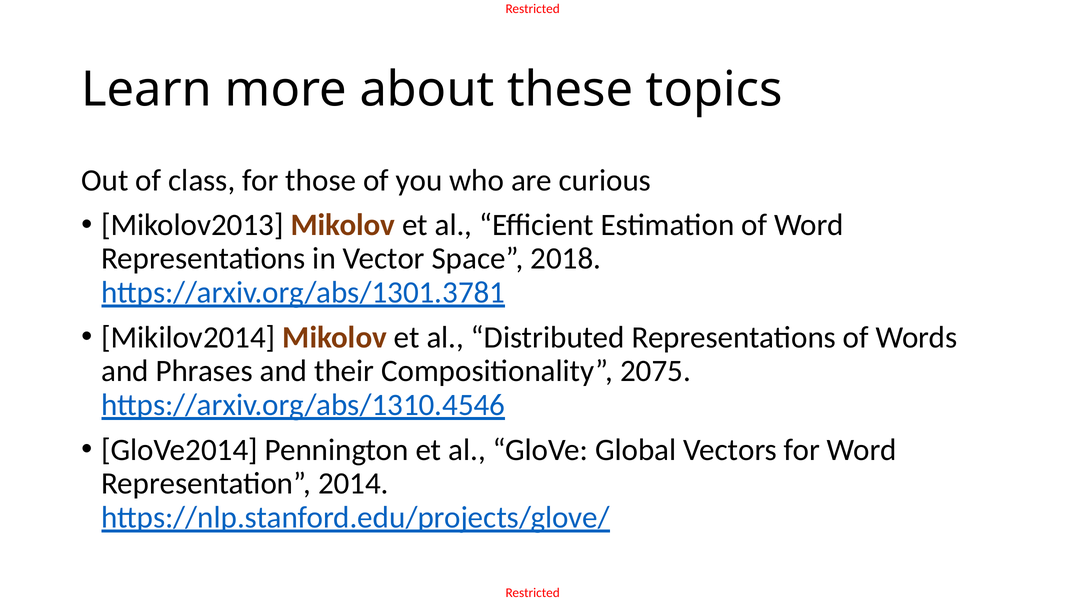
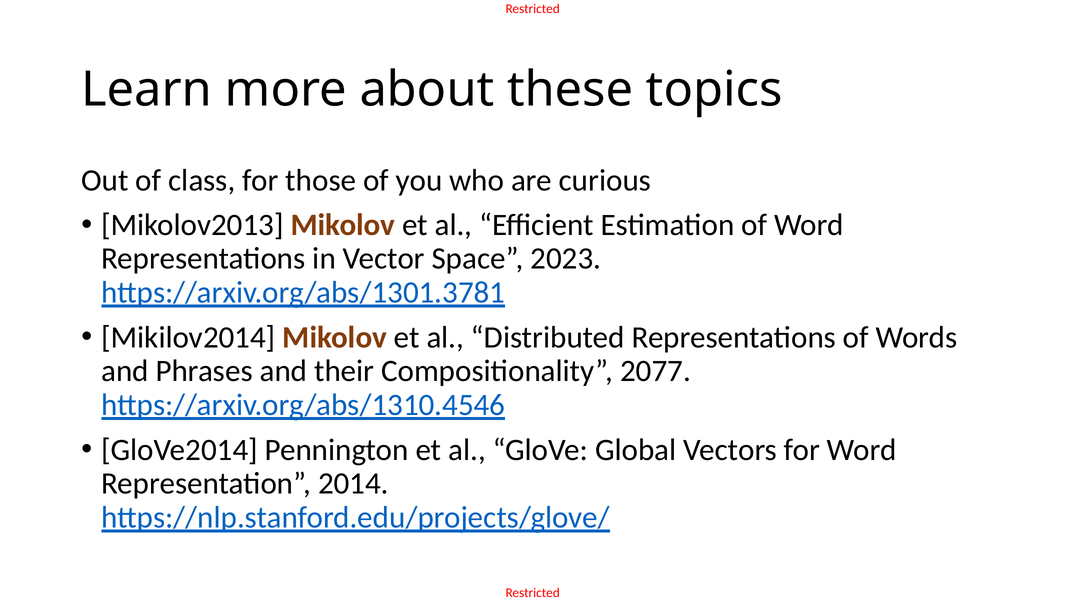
2018: 2018 -> 2023
2075: 2075 -> 2077
